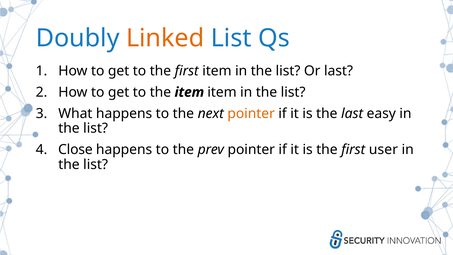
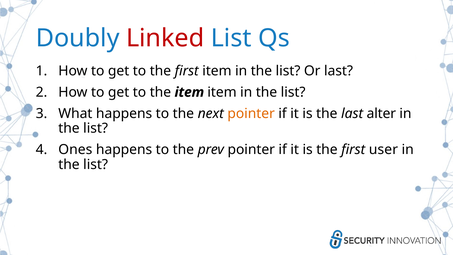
Linked colour: orange -> red
easy: easy -> alter
Close: Close -> Ones
